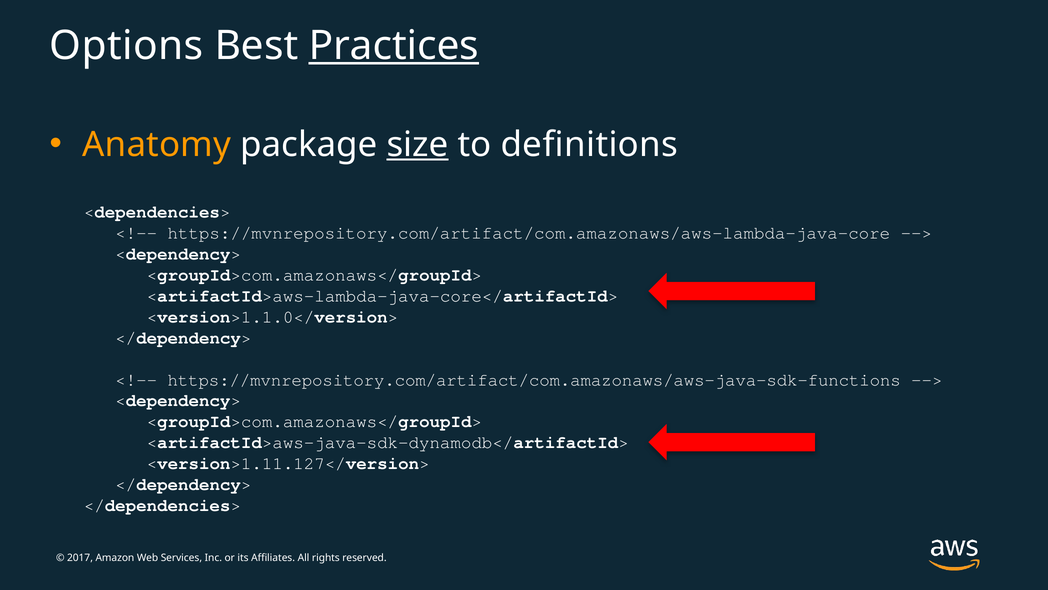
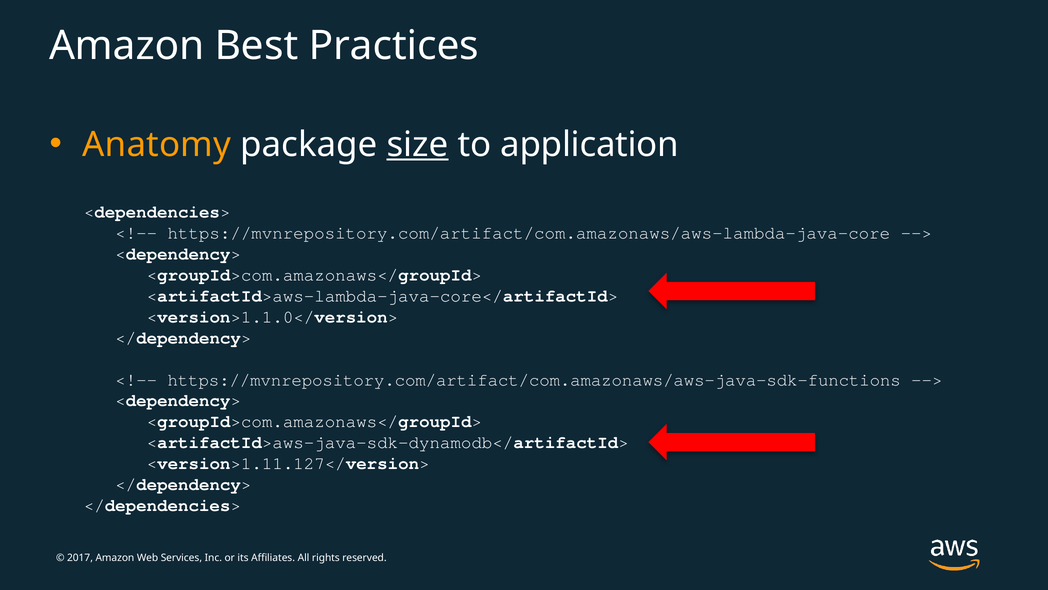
Options at (126, 46): Options -> Amazon
Practices underline: present -> none
definitions: definitions -> application
